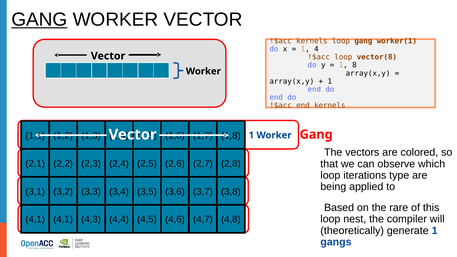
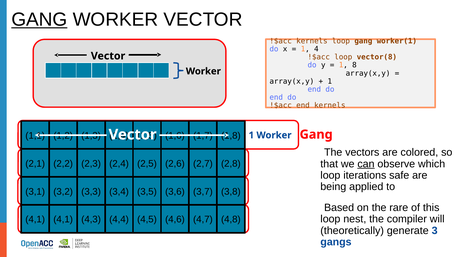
can underline: none -> present
type: type -> safe
generate 1: 1 -> 3
